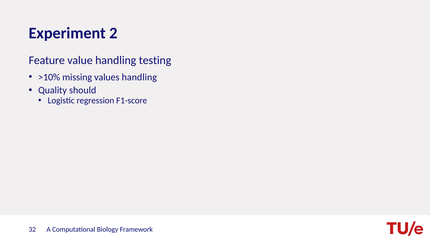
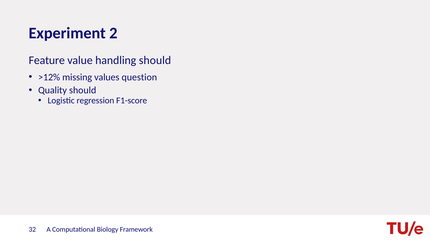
handling testing: testing -> should
>10%: >10% -> >12%
values handling: handling -> question
